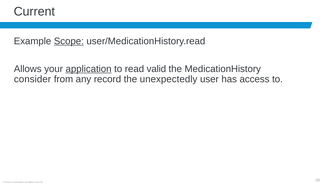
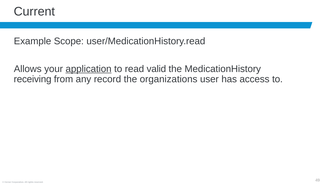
Scope underline: present -> none
consider: consider -> receiving
unexpectedly: unexpectedly -> organizations
